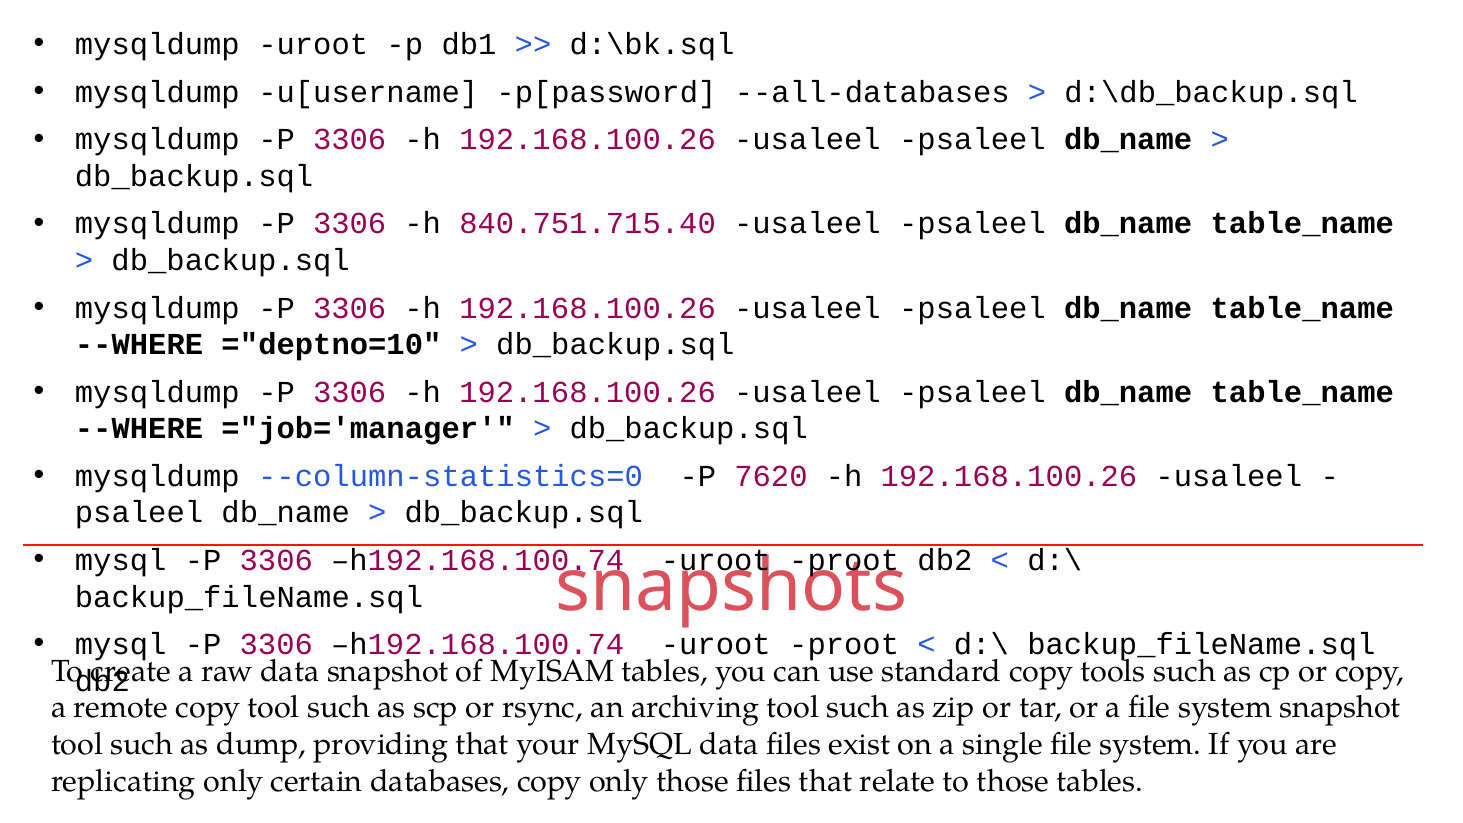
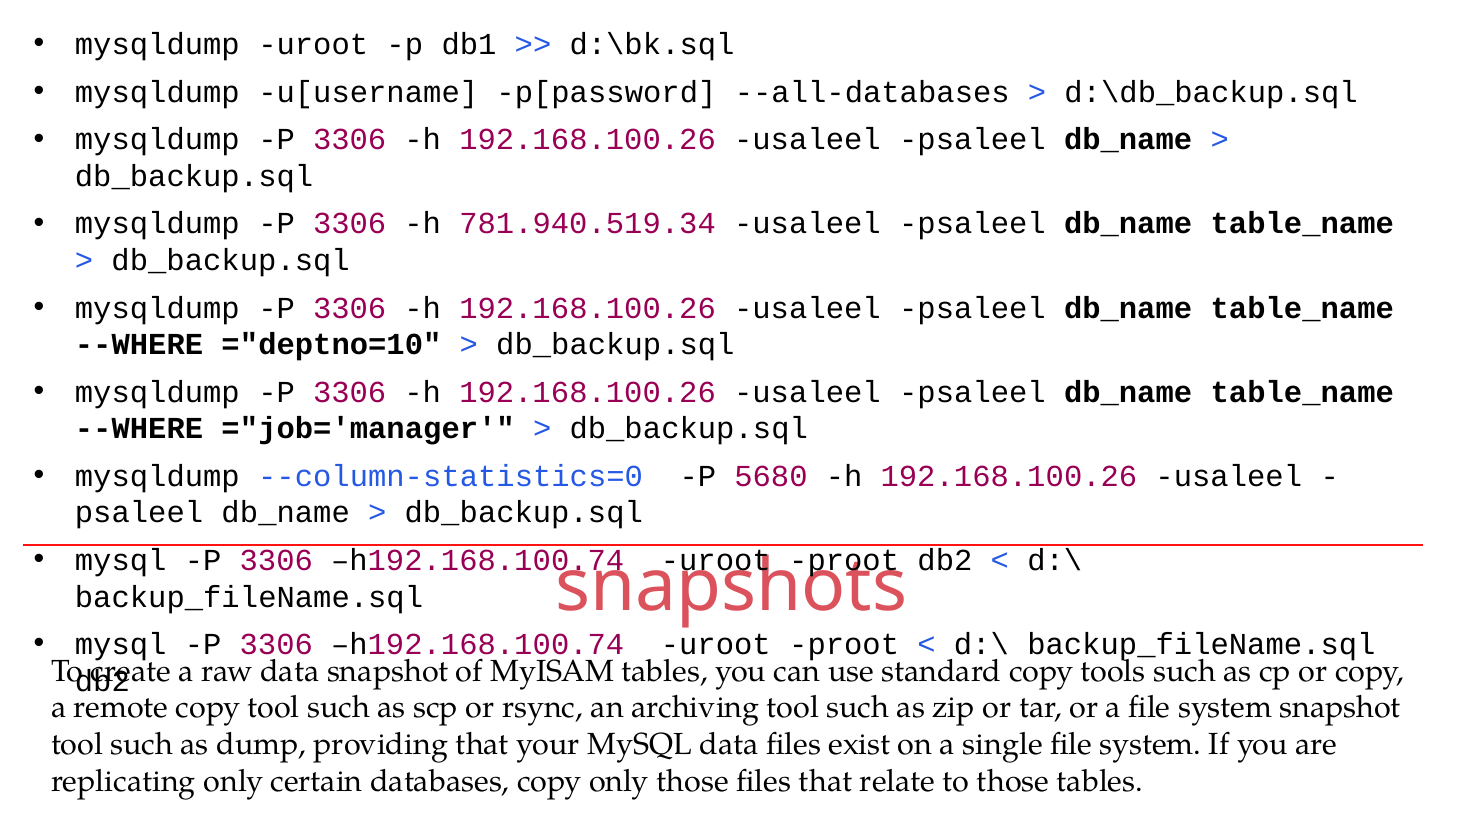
840.751.715.40: 840.751.715.40 -> 781.940.519.34
7620: 7620 -> 5680
